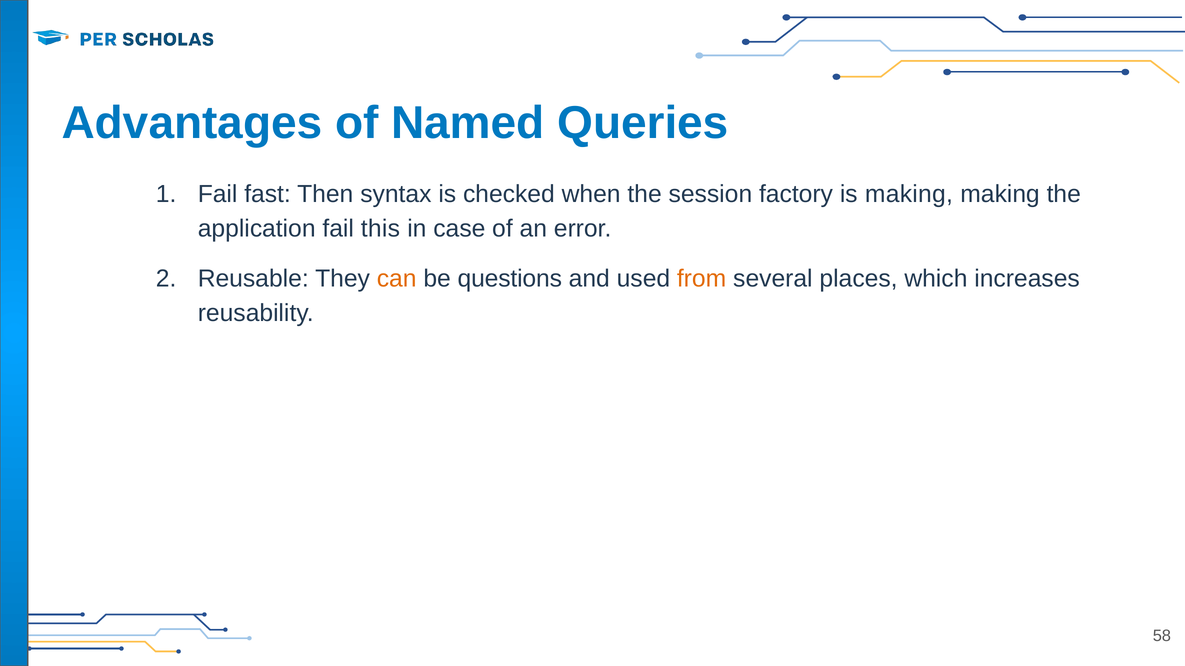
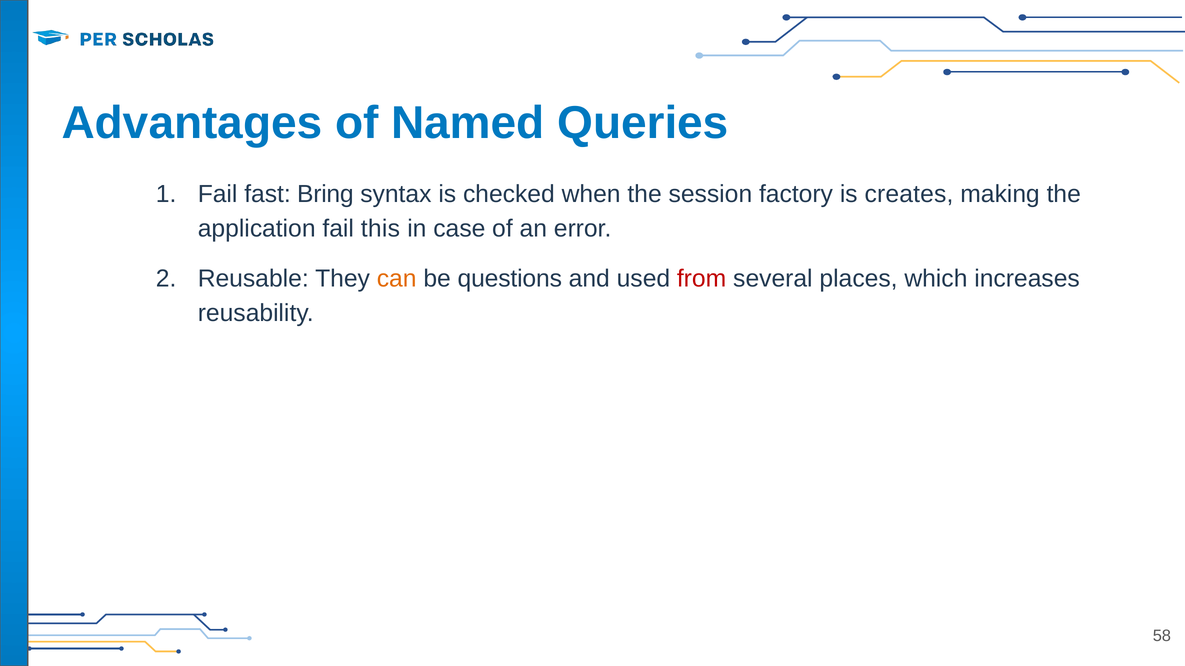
Then: Then -> Bring
is making: making -> creates
from colour: orange -> red
